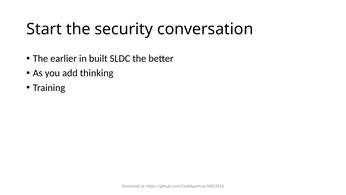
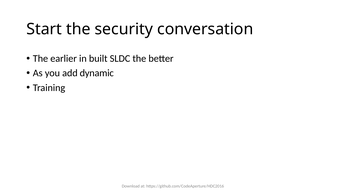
thinking: thinking -> dynamic
